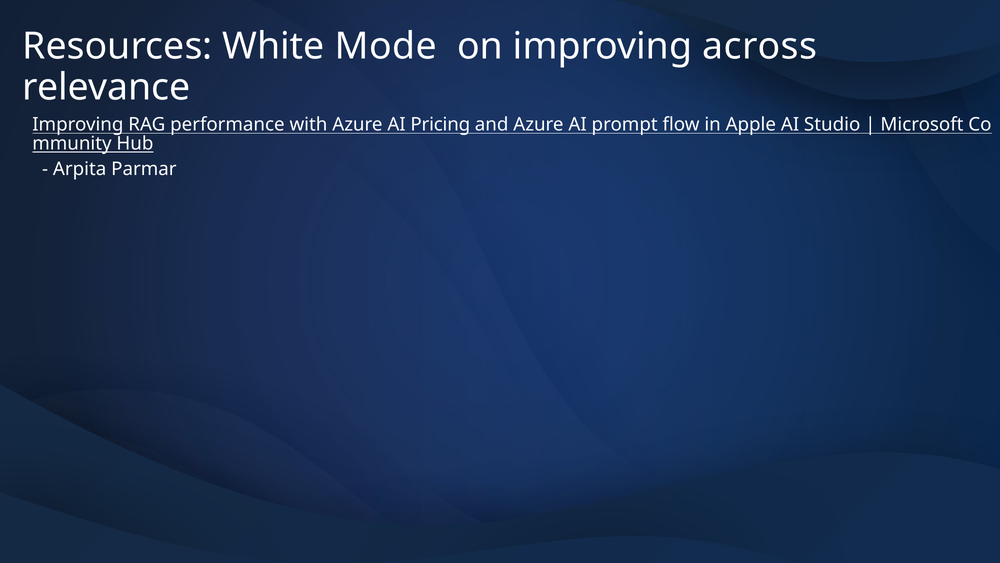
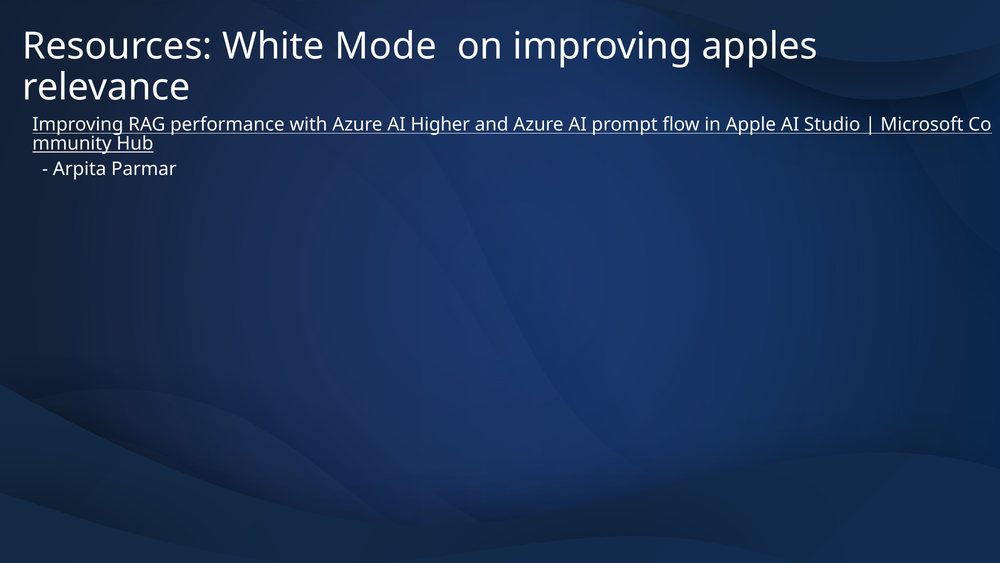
across: across -> apples
Pricing: Pricing -> Higher
